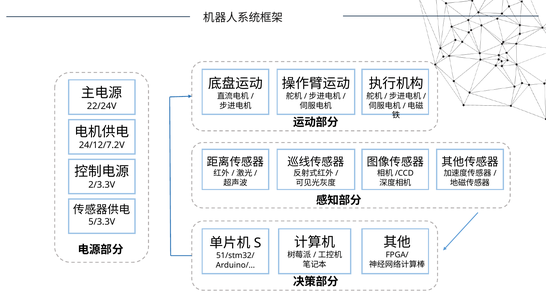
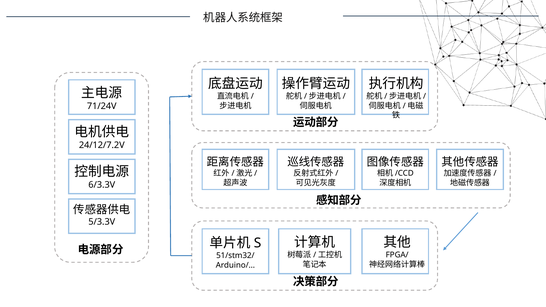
22/24V: 22/24V -> 71/24V
2/3.3V: 2/3.3V -> 6/3.3V
